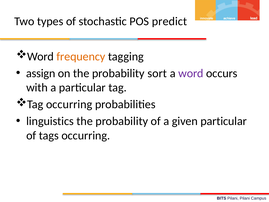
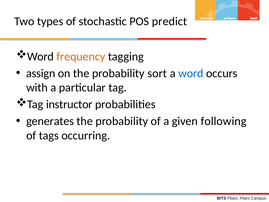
word at (191, 73) colour: purple -> blue
Tag occurring: occurring -> instructor
linguistics: linguistics -> generates
given particular: particular -> following
